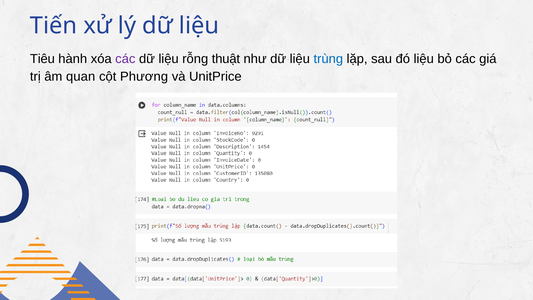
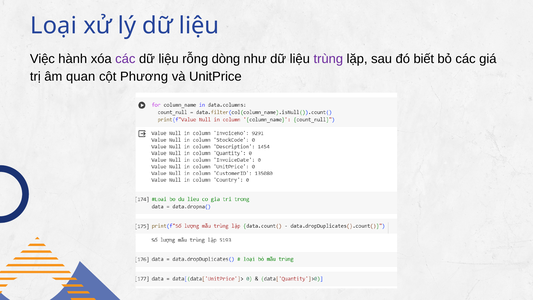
Tiến: Tiến -> Loại
Tiêu: Tiêu -> Việc
thuật: thuật -> dòng
trùng colour: blue -> purple
đó liệu: liệu -> biết
